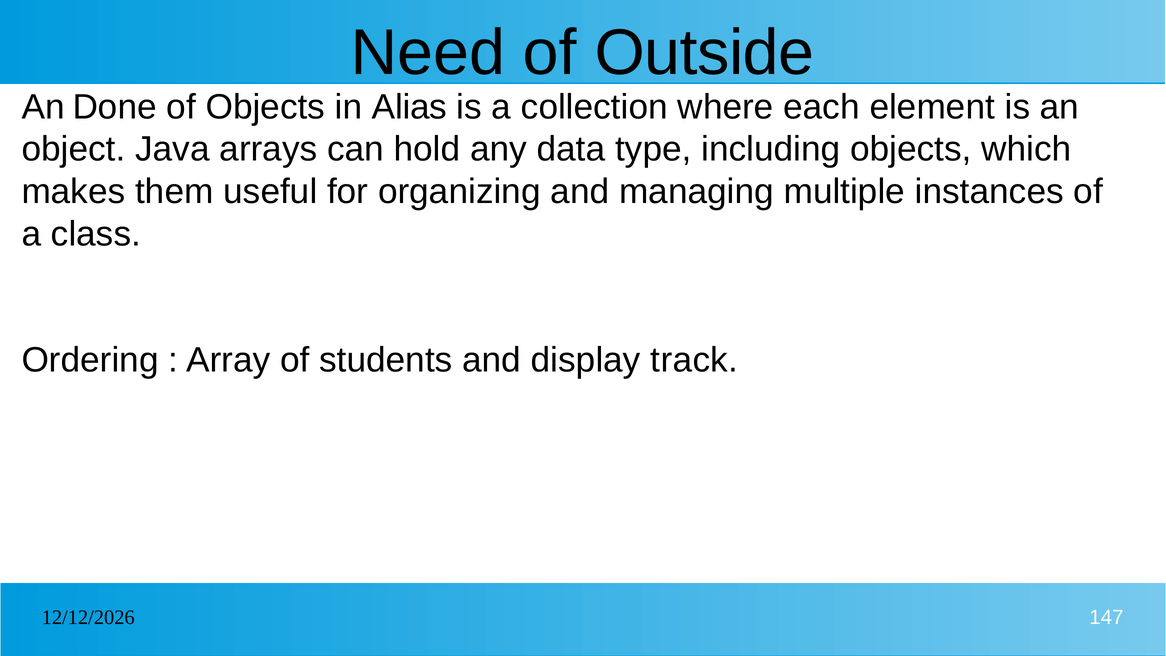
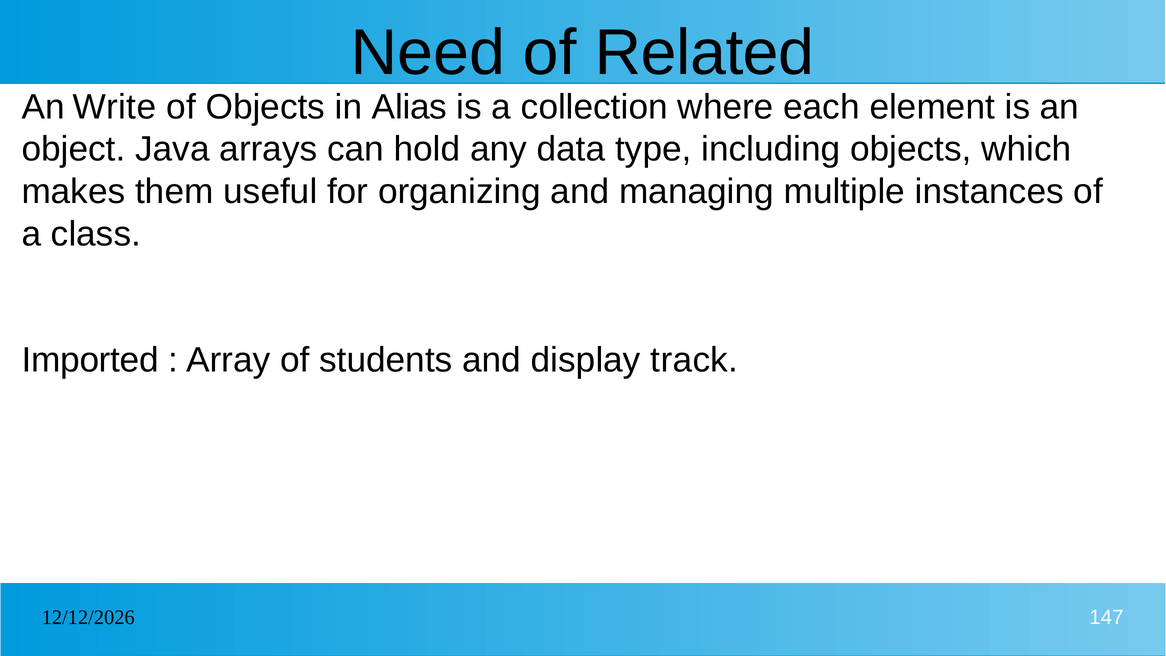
Outside: Outside -> Related
Done: Done -> Write
Ordering: Ordering -> Imported
